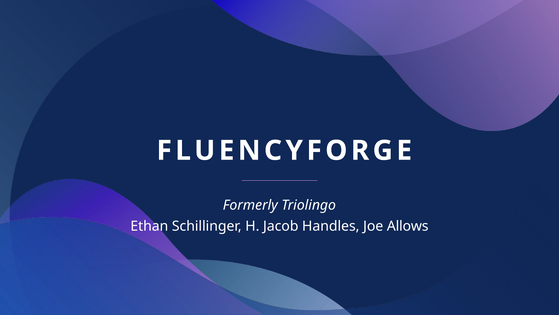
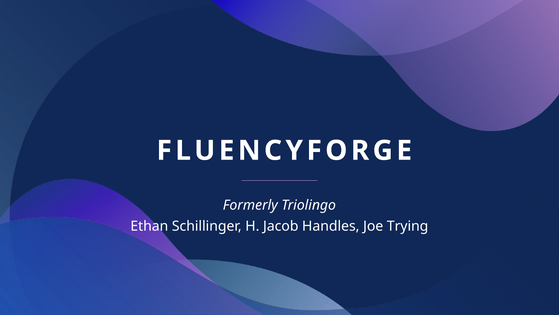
Allows: Allows -> Trying
